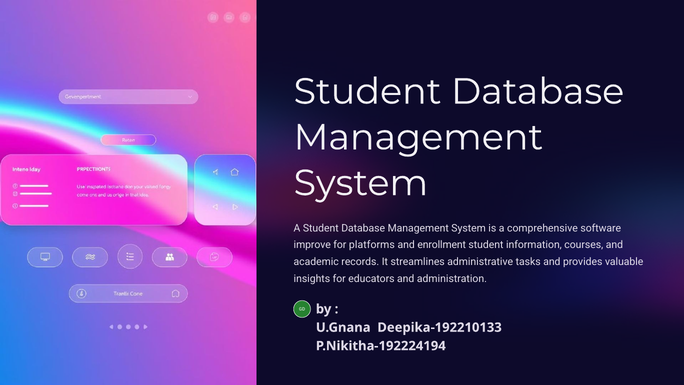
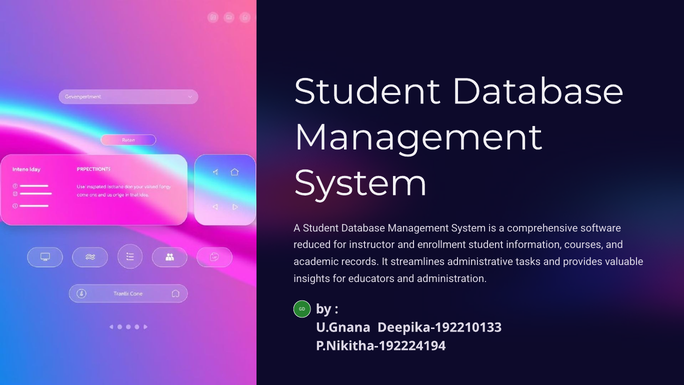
improve: improve -> reduced
platforms: platforms -> instructor
